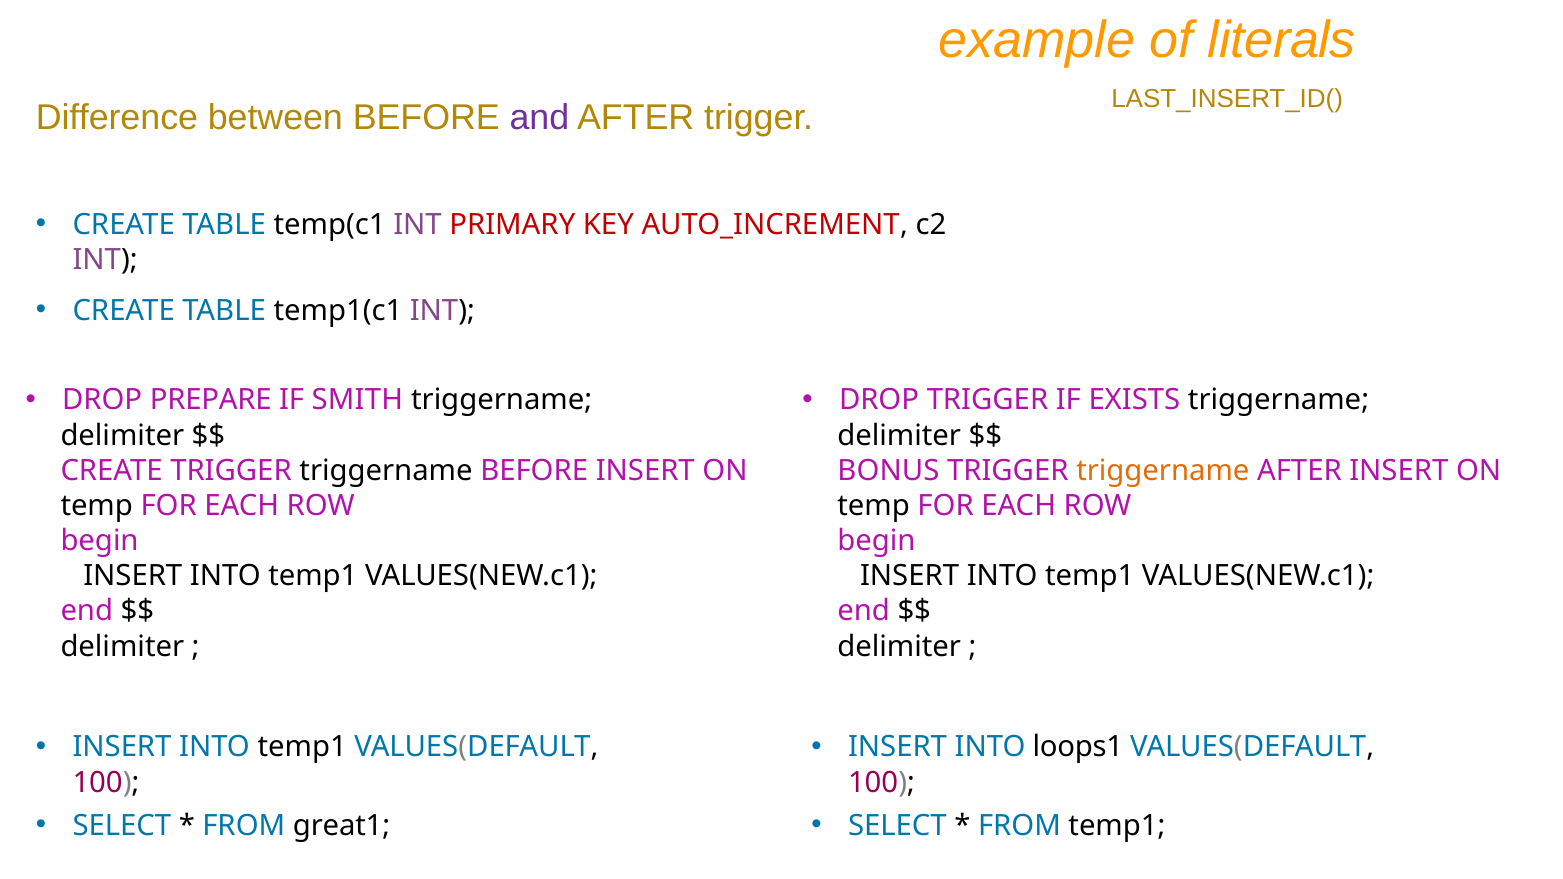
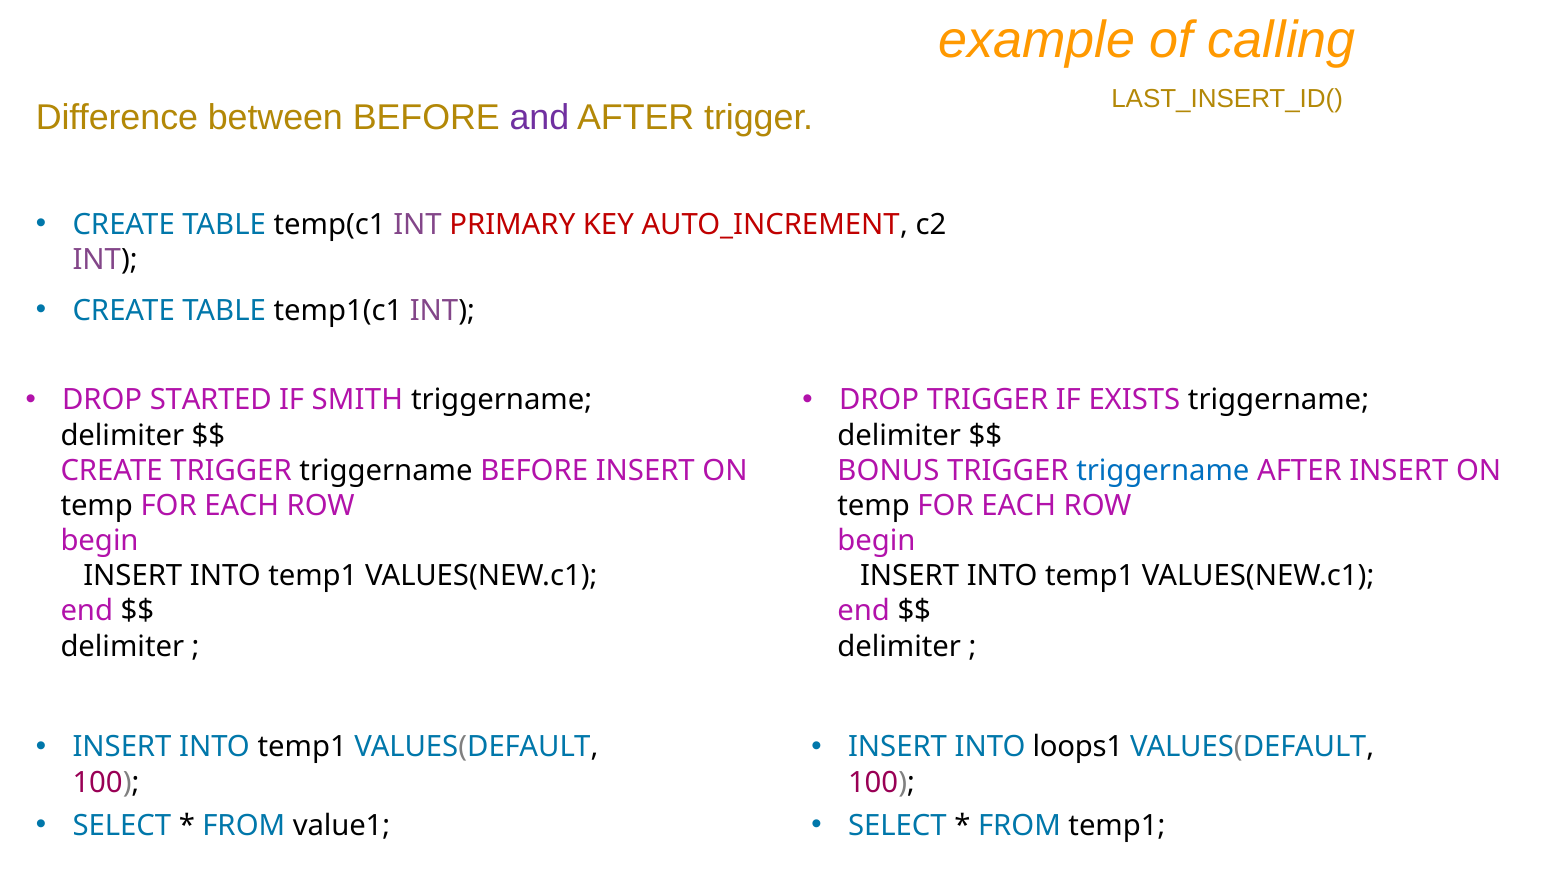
literals: literals -> calling
PREPARE: PREPARE -> STARTED
triggername at (1163, 471) colour: orange -> blue
great1: great1 -> value1
